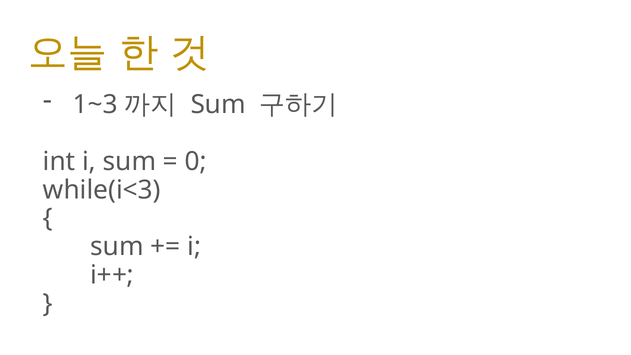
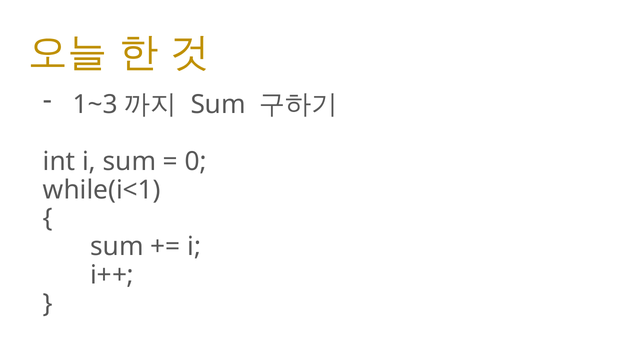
while(i<3: while(i<3 -> while(i<1
